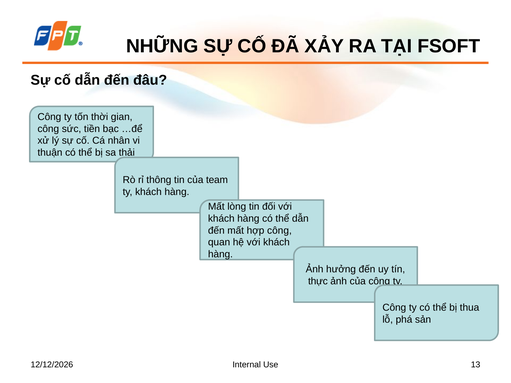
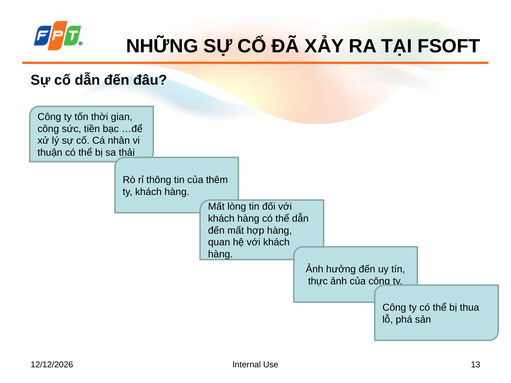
team: team -> thêm
hợp công: công -> hàng
